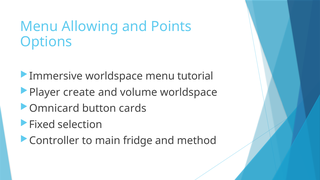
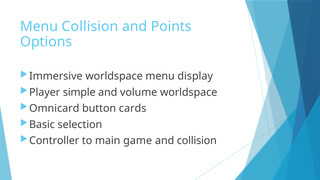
Menu Allowing: Allowing -> Collision
tutorial: tutorial -> display
create: create -> simple
Fixed: Fixed -> Basic
fridge: fridge -> game
and method: method -> collision
